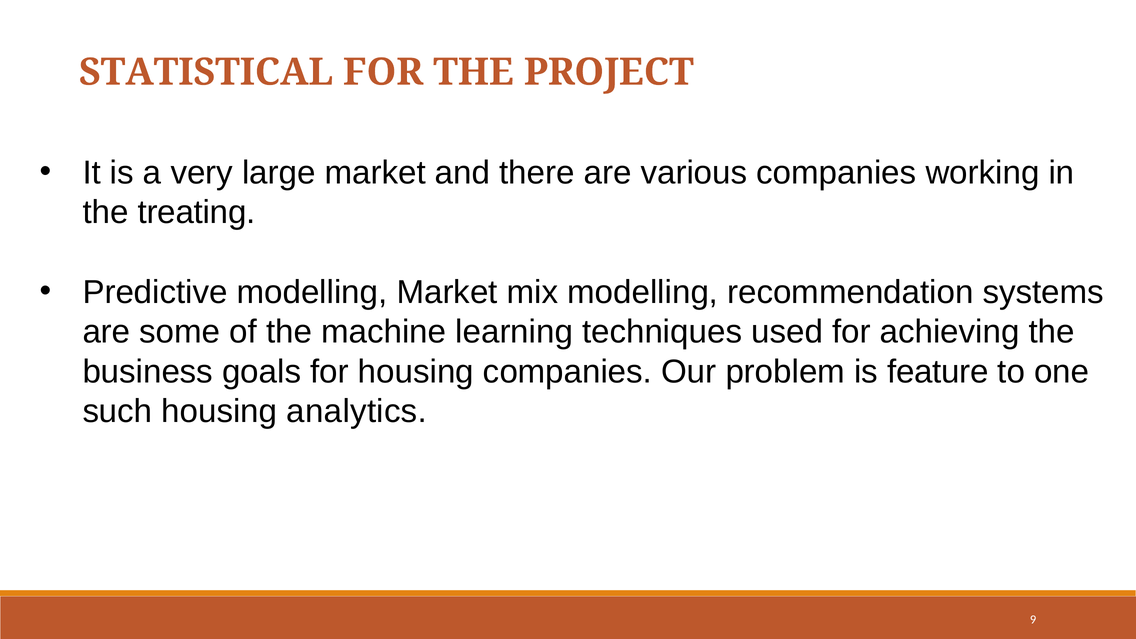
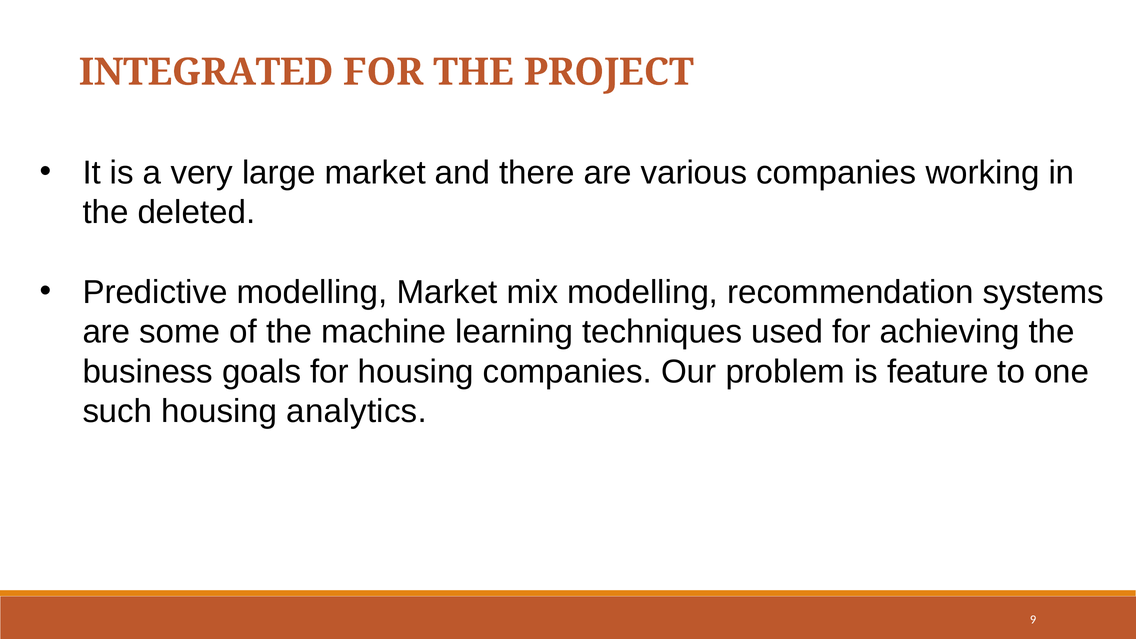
STATISTICAL: STATISTICAL -> INTEGRATED
treating: treating -> deleted
